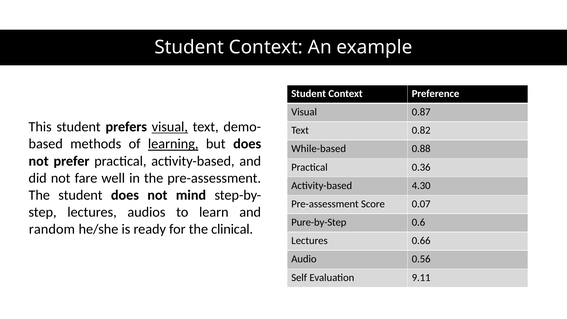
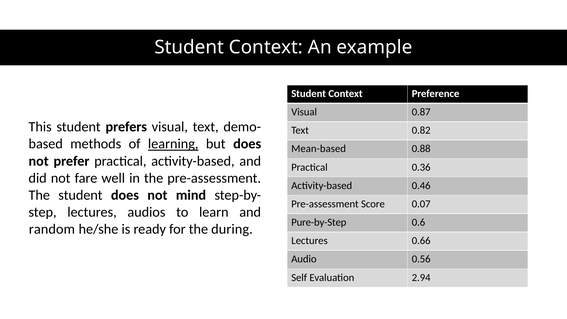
visual at (170, 127) underline: present -> none
While-based: While-based -> Mean-based
4.30: 4.30 -> 0.46
clinical: clinical -> during
9.11: 9.11 -> 2.94
